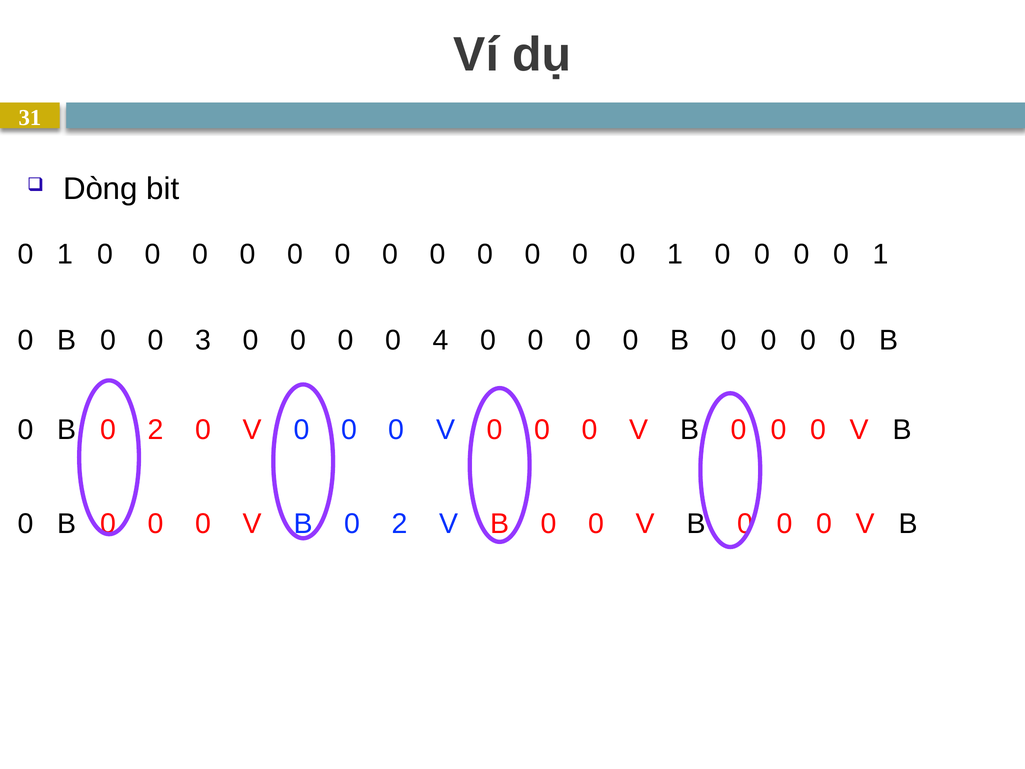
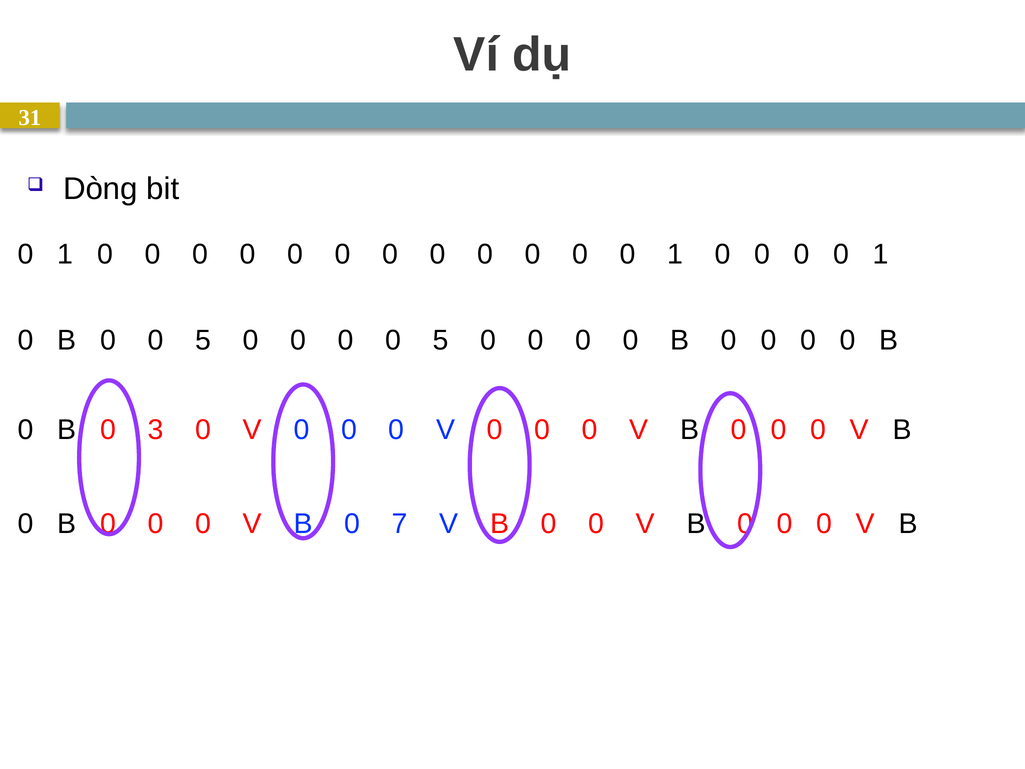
B 0 0 3: 3 -> 5
0 0 0 4: 4 -> 5
0 B 0 2: 2 -> 3
2 at (400, 524): 2 -> 7
